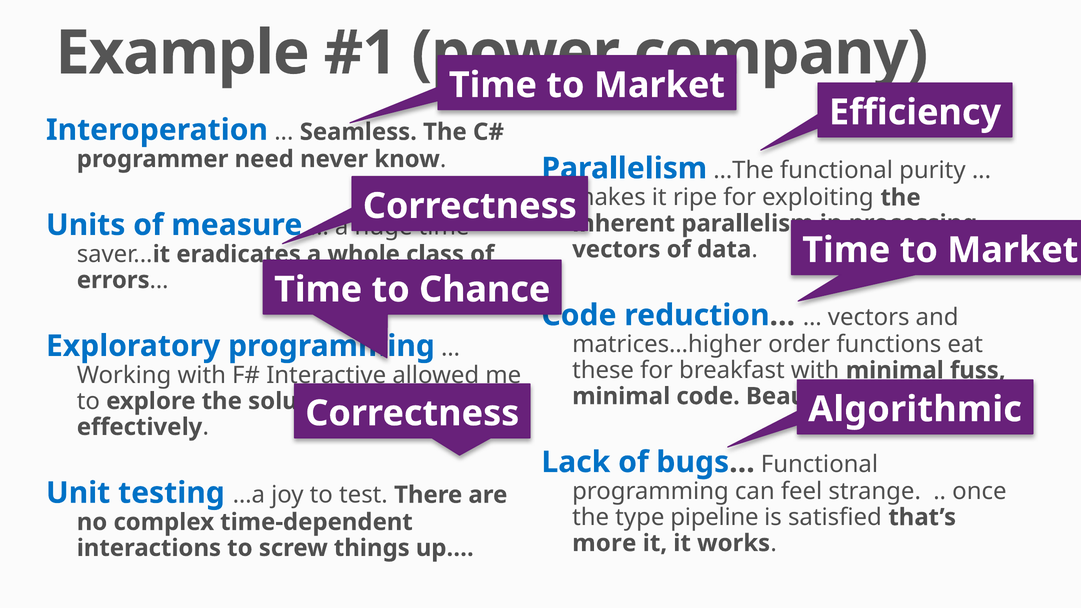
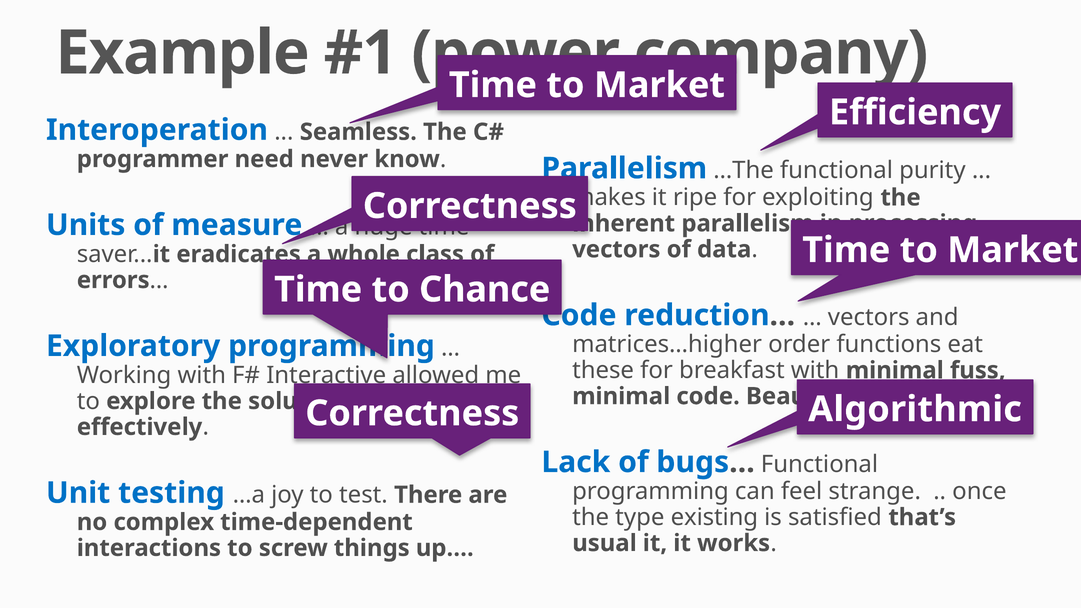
pipeline: pipeline -> existing
more at (604, 543): more -> usual
